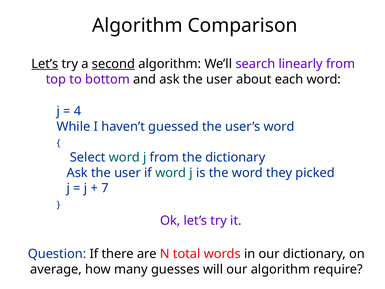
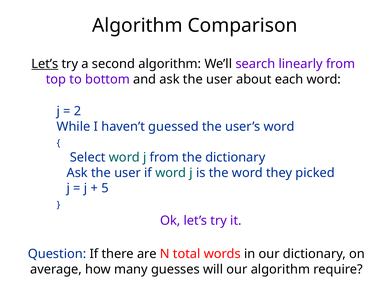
second underline: present -> none
4: 4 -> 2
7: 7 -> 5
